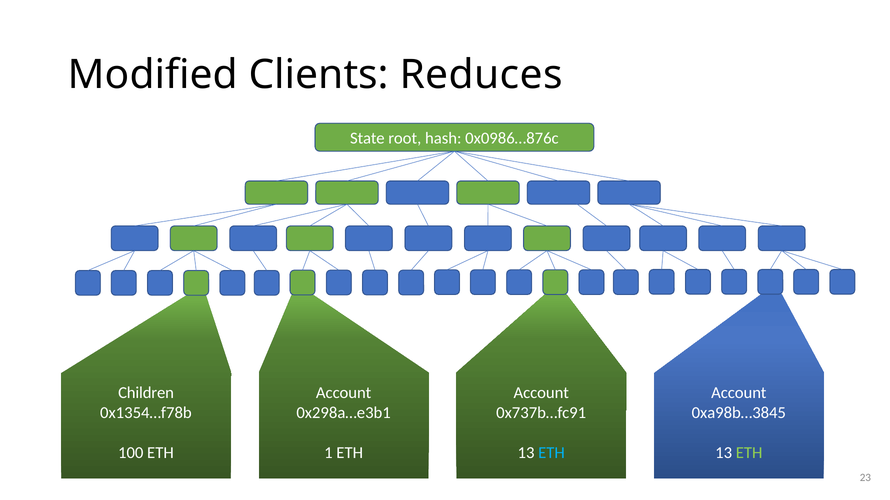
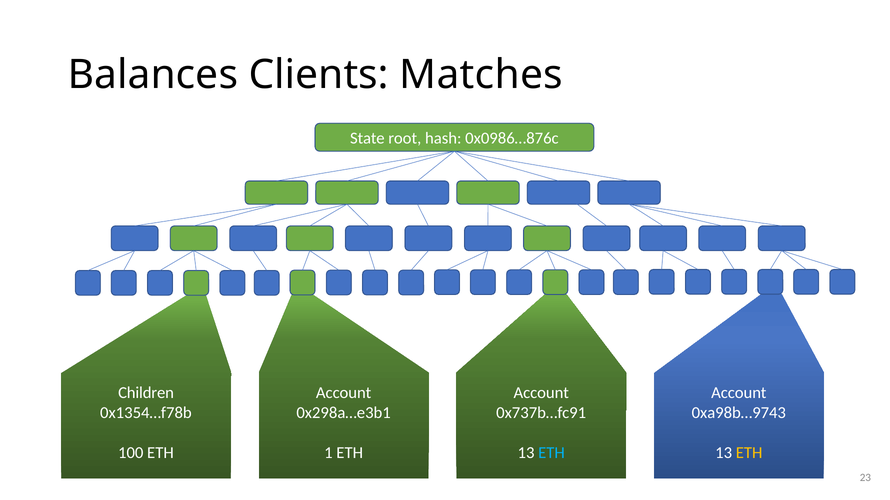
Modified: Modified -> Balances
Reduces: Reduces -> Matches
0xa98b…3845: 0xa98b…3845 -> 0xa98b…9743
ETH at (749, 453) colour: light green -> yellow
